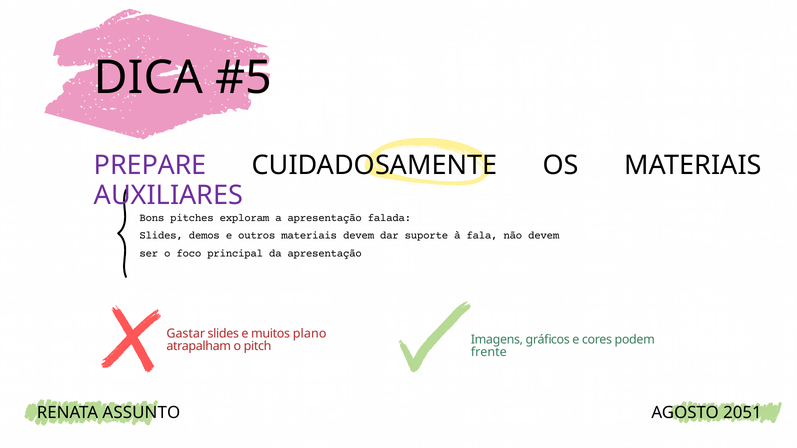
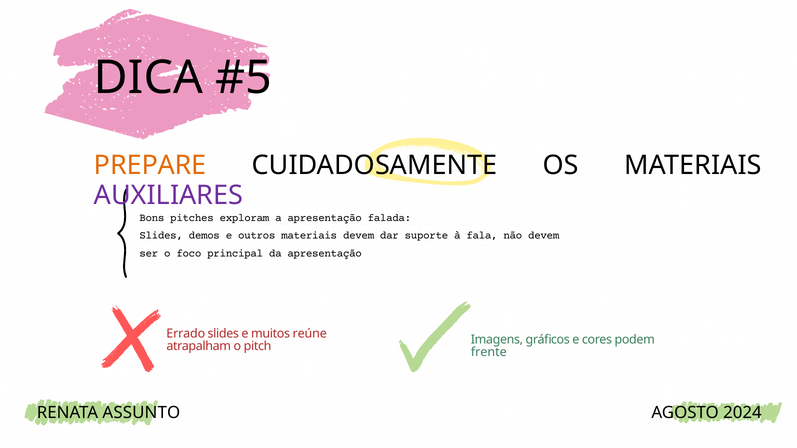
PREPARE colour: purple -> orange
Gastar: Gastar -> Errado
plano: plano -> reúne
2051: 2051 -> 2024
